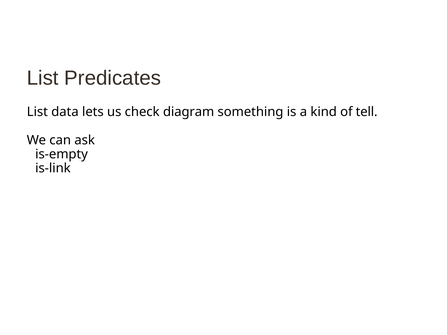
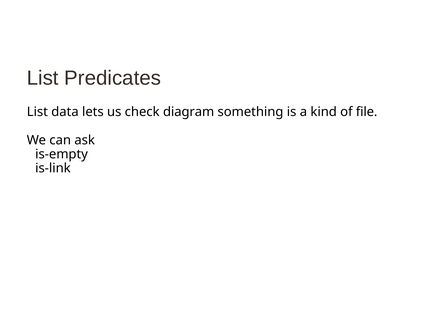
tell: tell -> file
